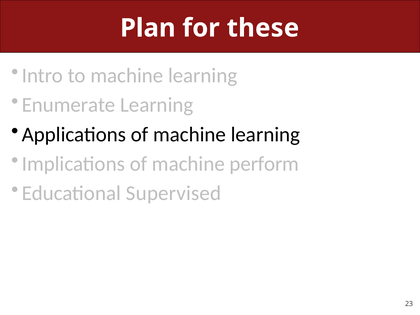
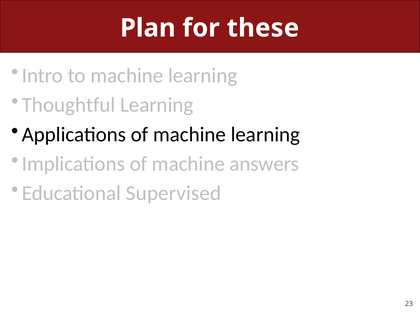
Enumerate: Enumerate -> Thoughtful
perform: perform -> answers
